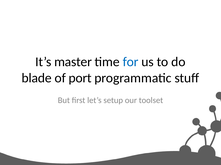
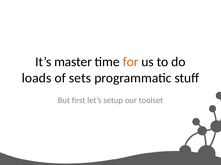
for colour: blue -> orange
blade: blade -> loads
port: port -> sets
